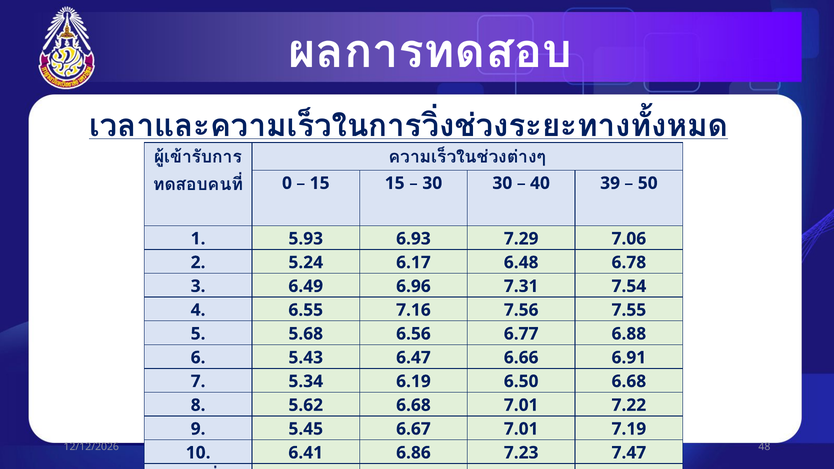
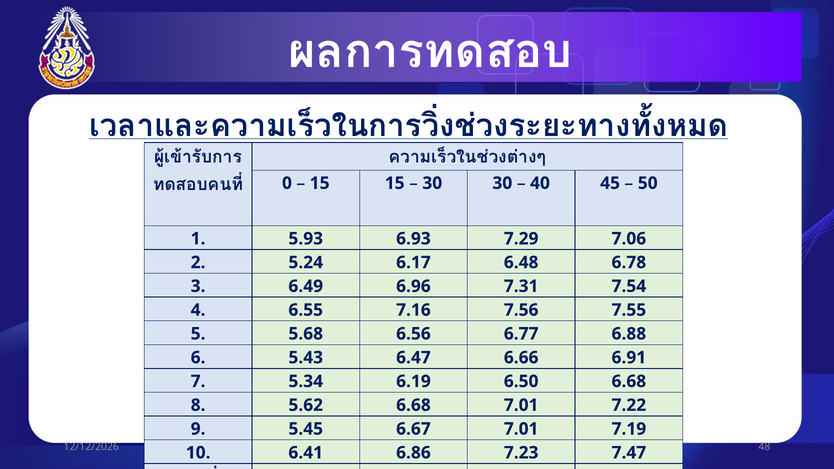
39: 39 -> 45
